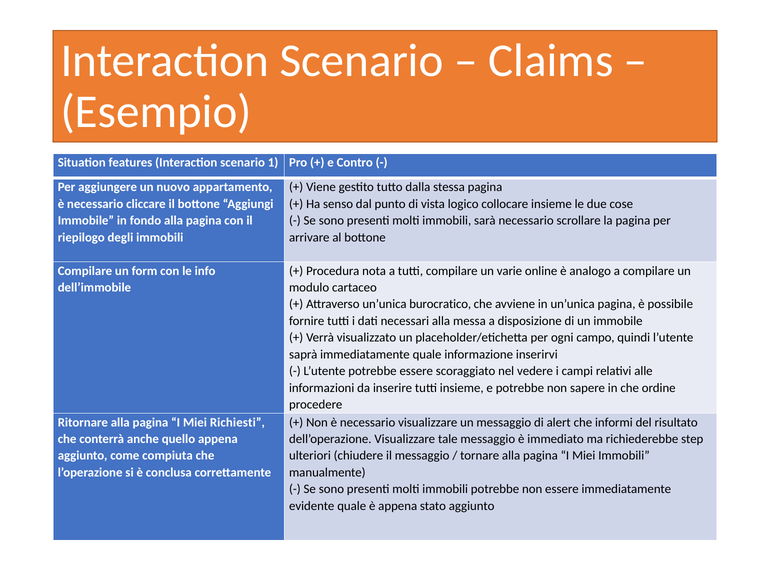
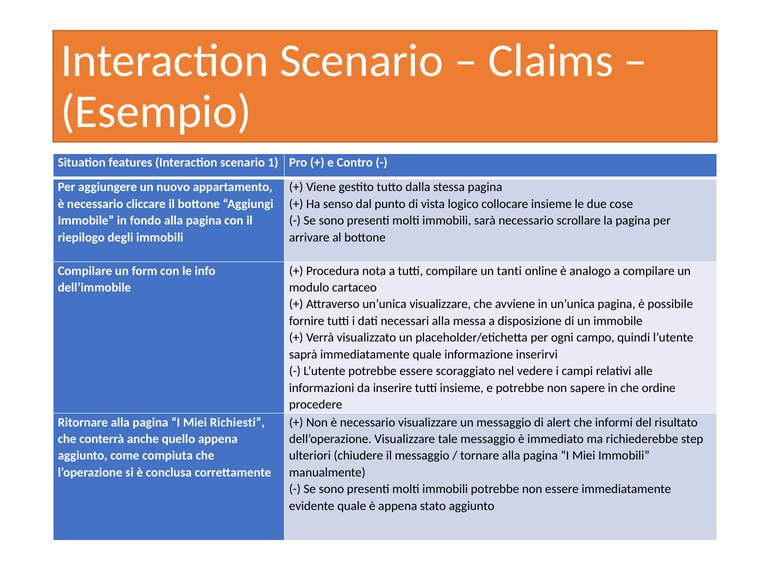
varie: varie -> tanti
un’unica burocratico: burocratico -> visualizzare
